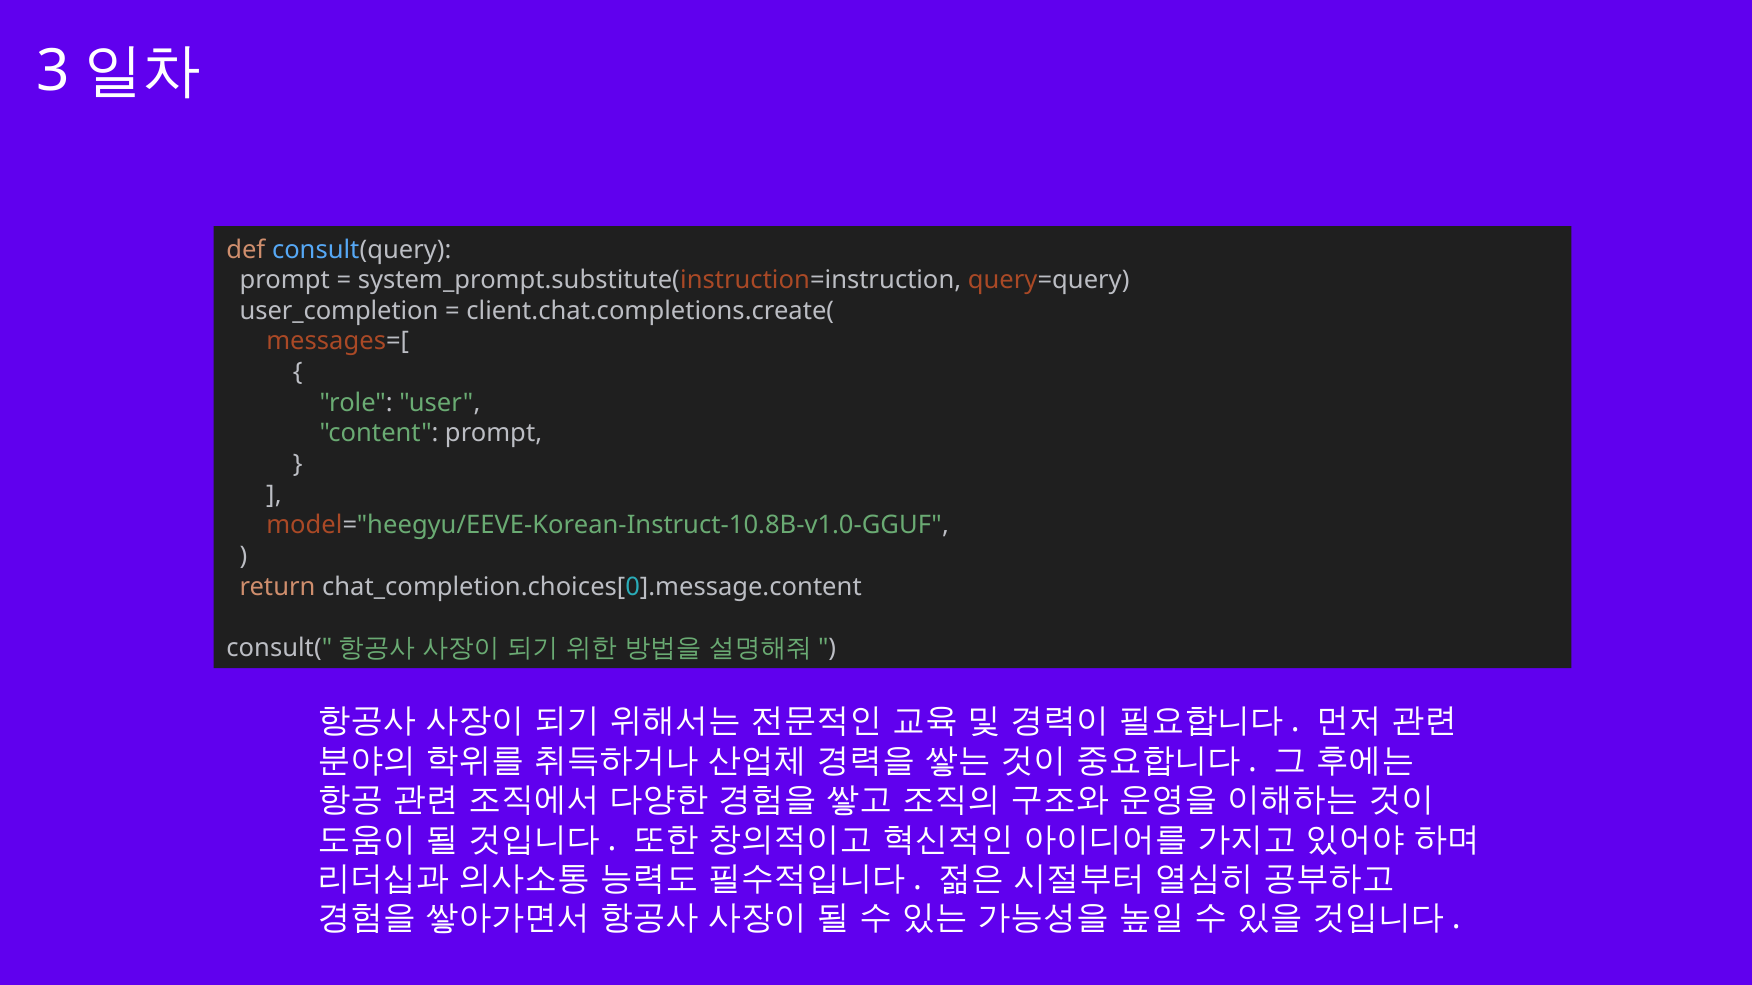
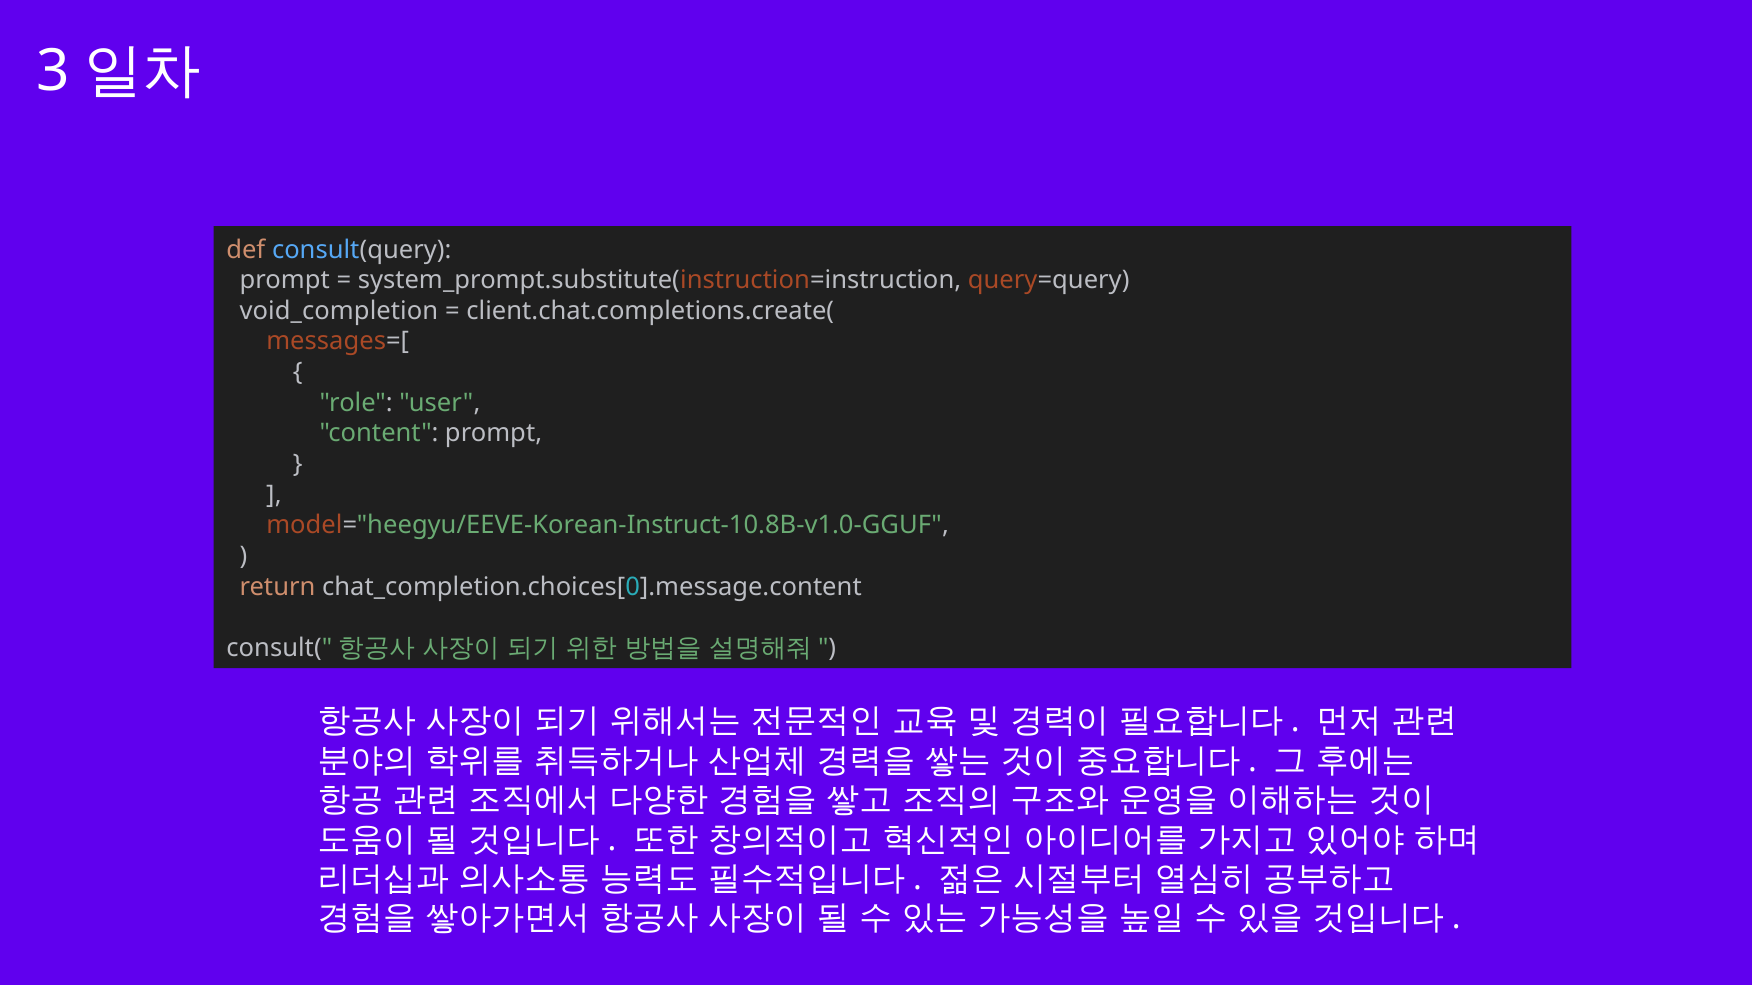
user_completion: user_completion -> void_completion
